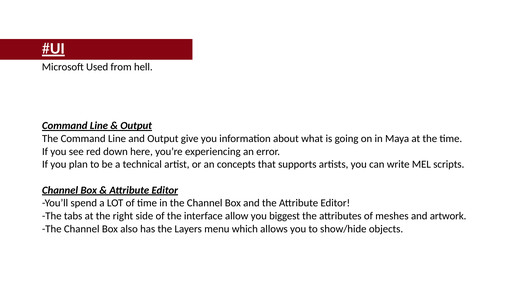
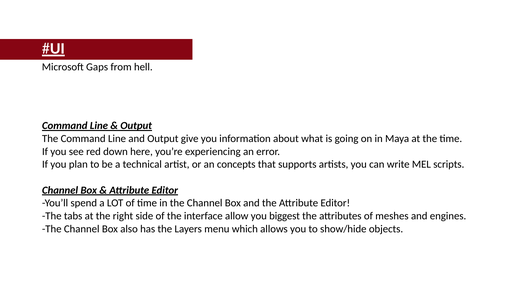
Used: Used -> Gaps
artwork: artwork -> engines
